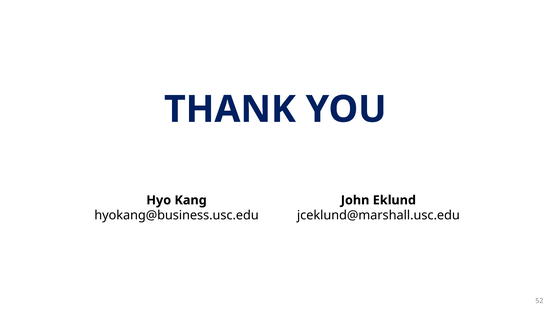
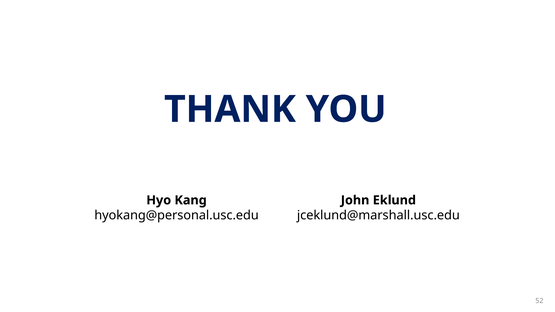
hyokang@business.usc.edu: hyokang@business.usc.edu -> hyokang@personal.usc.edu
